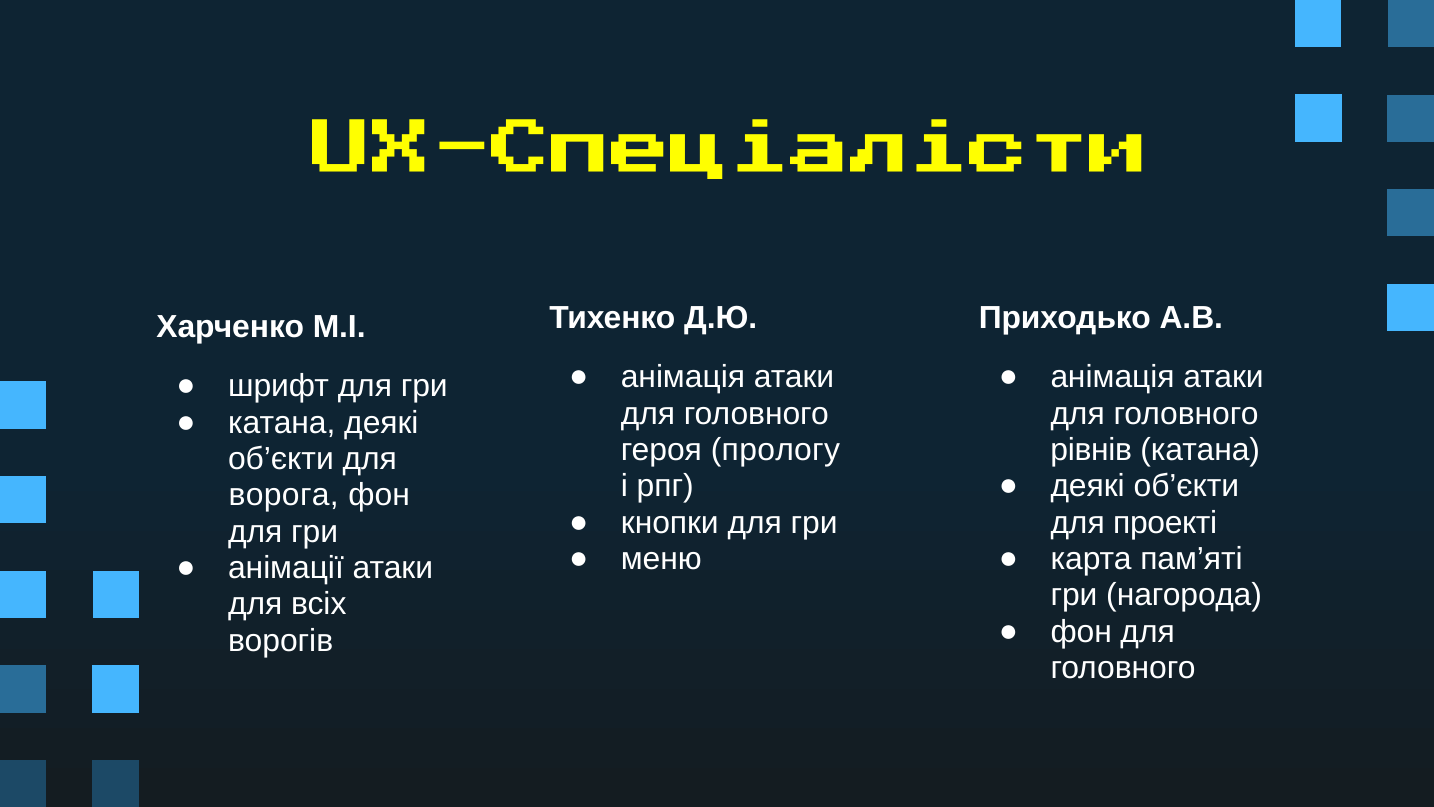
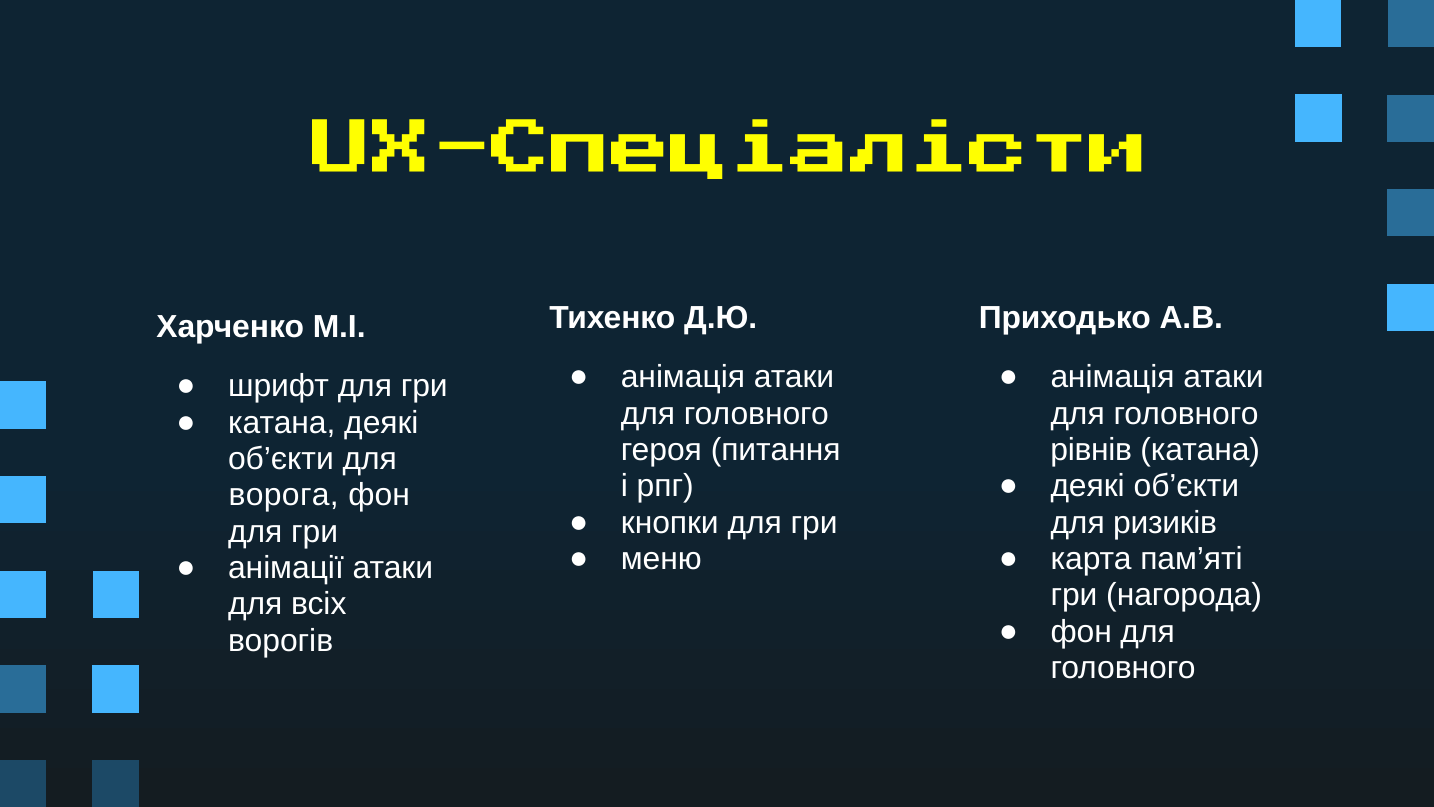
прологу: прологу -> питання
проекті: проекті -> ризиків
